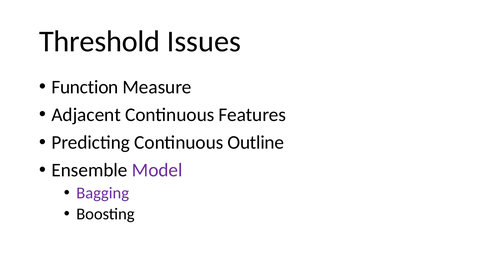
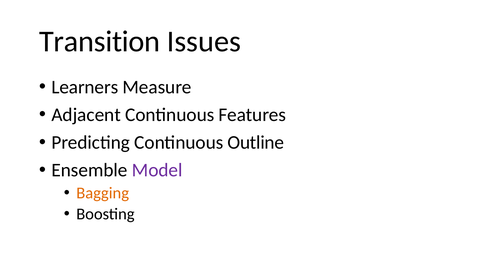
Threshold: Threshold -> Transition
Function: Function -> Learners
Bagging colour: purple -> orange
